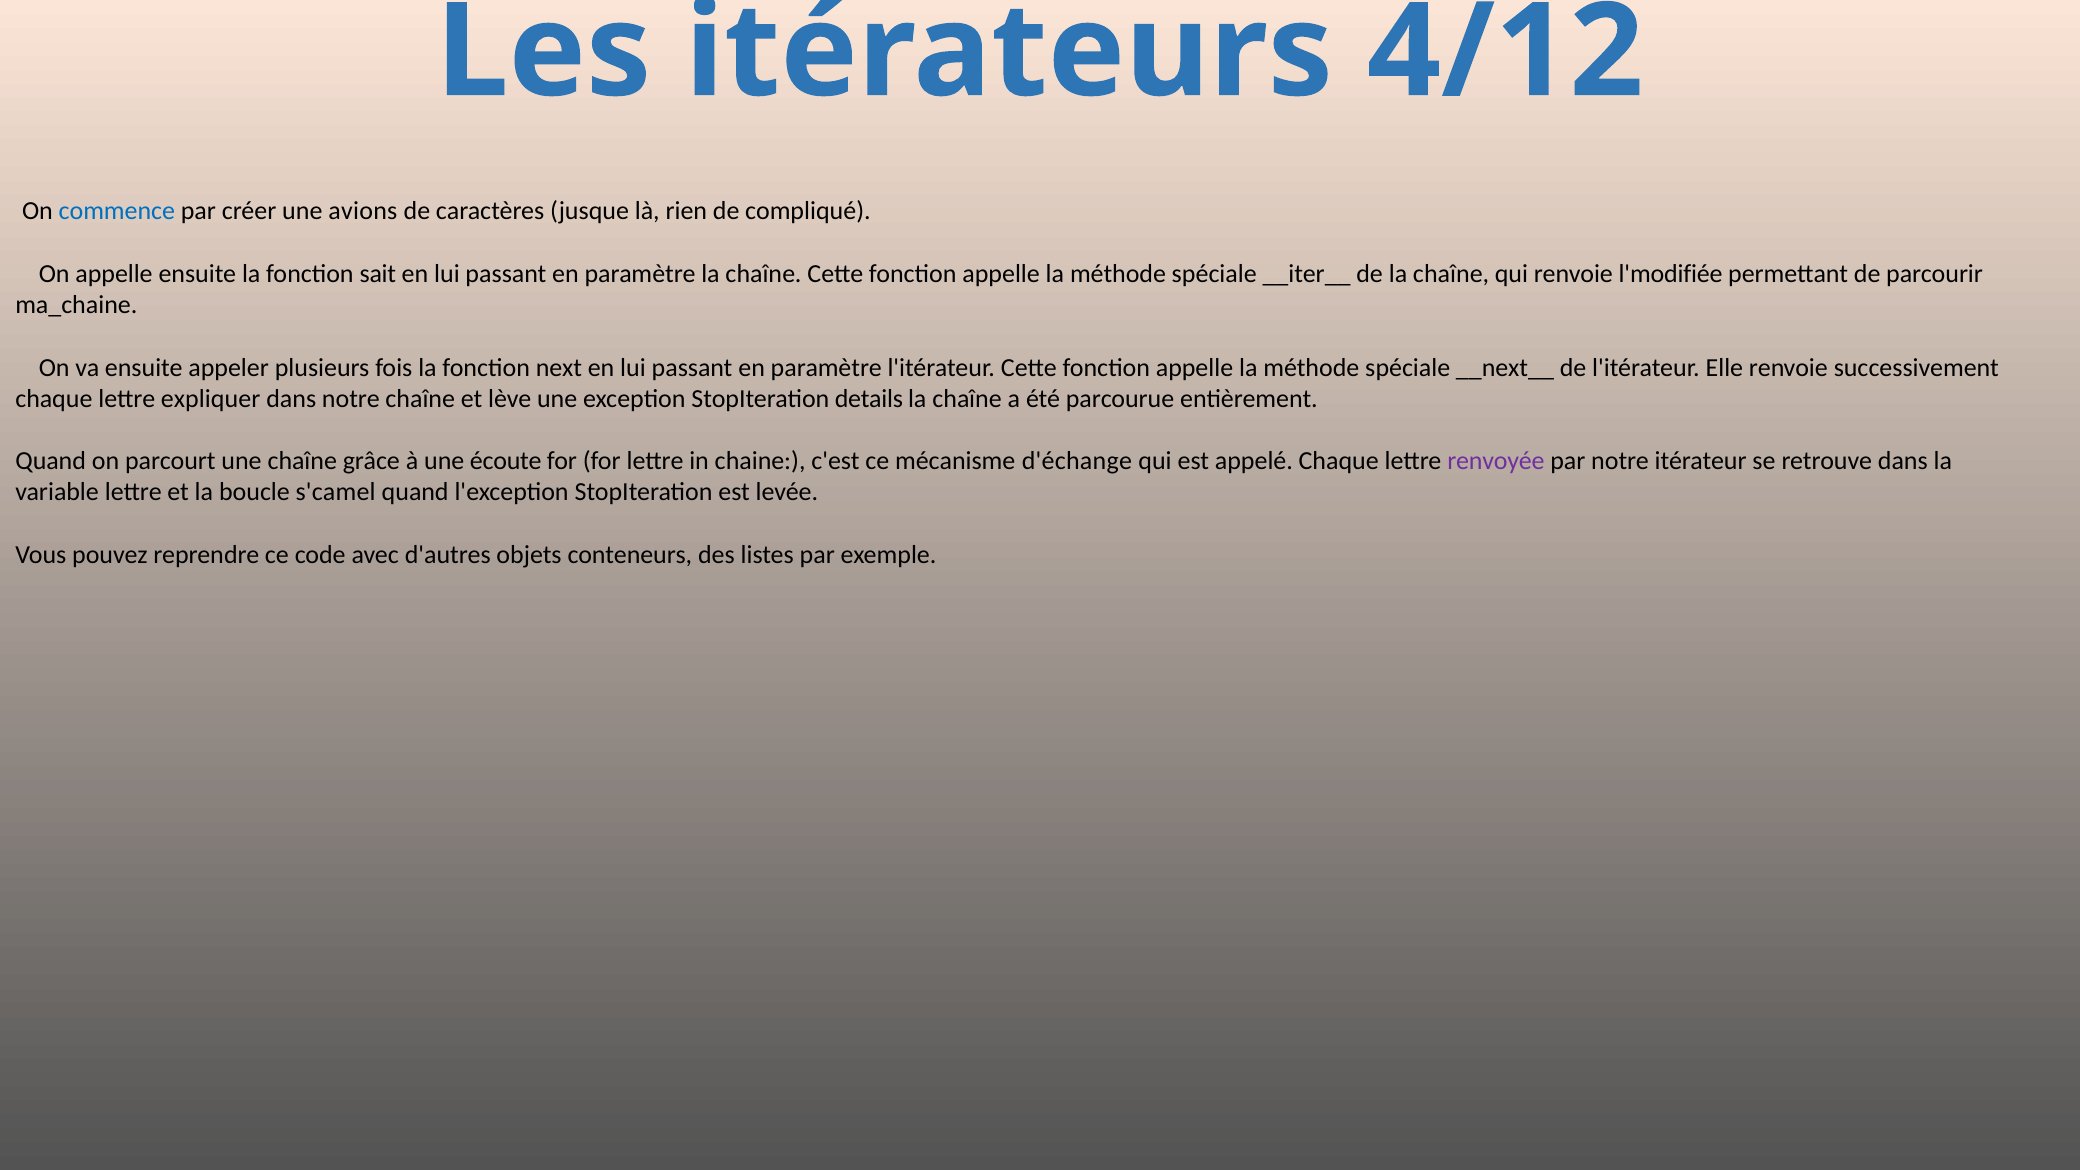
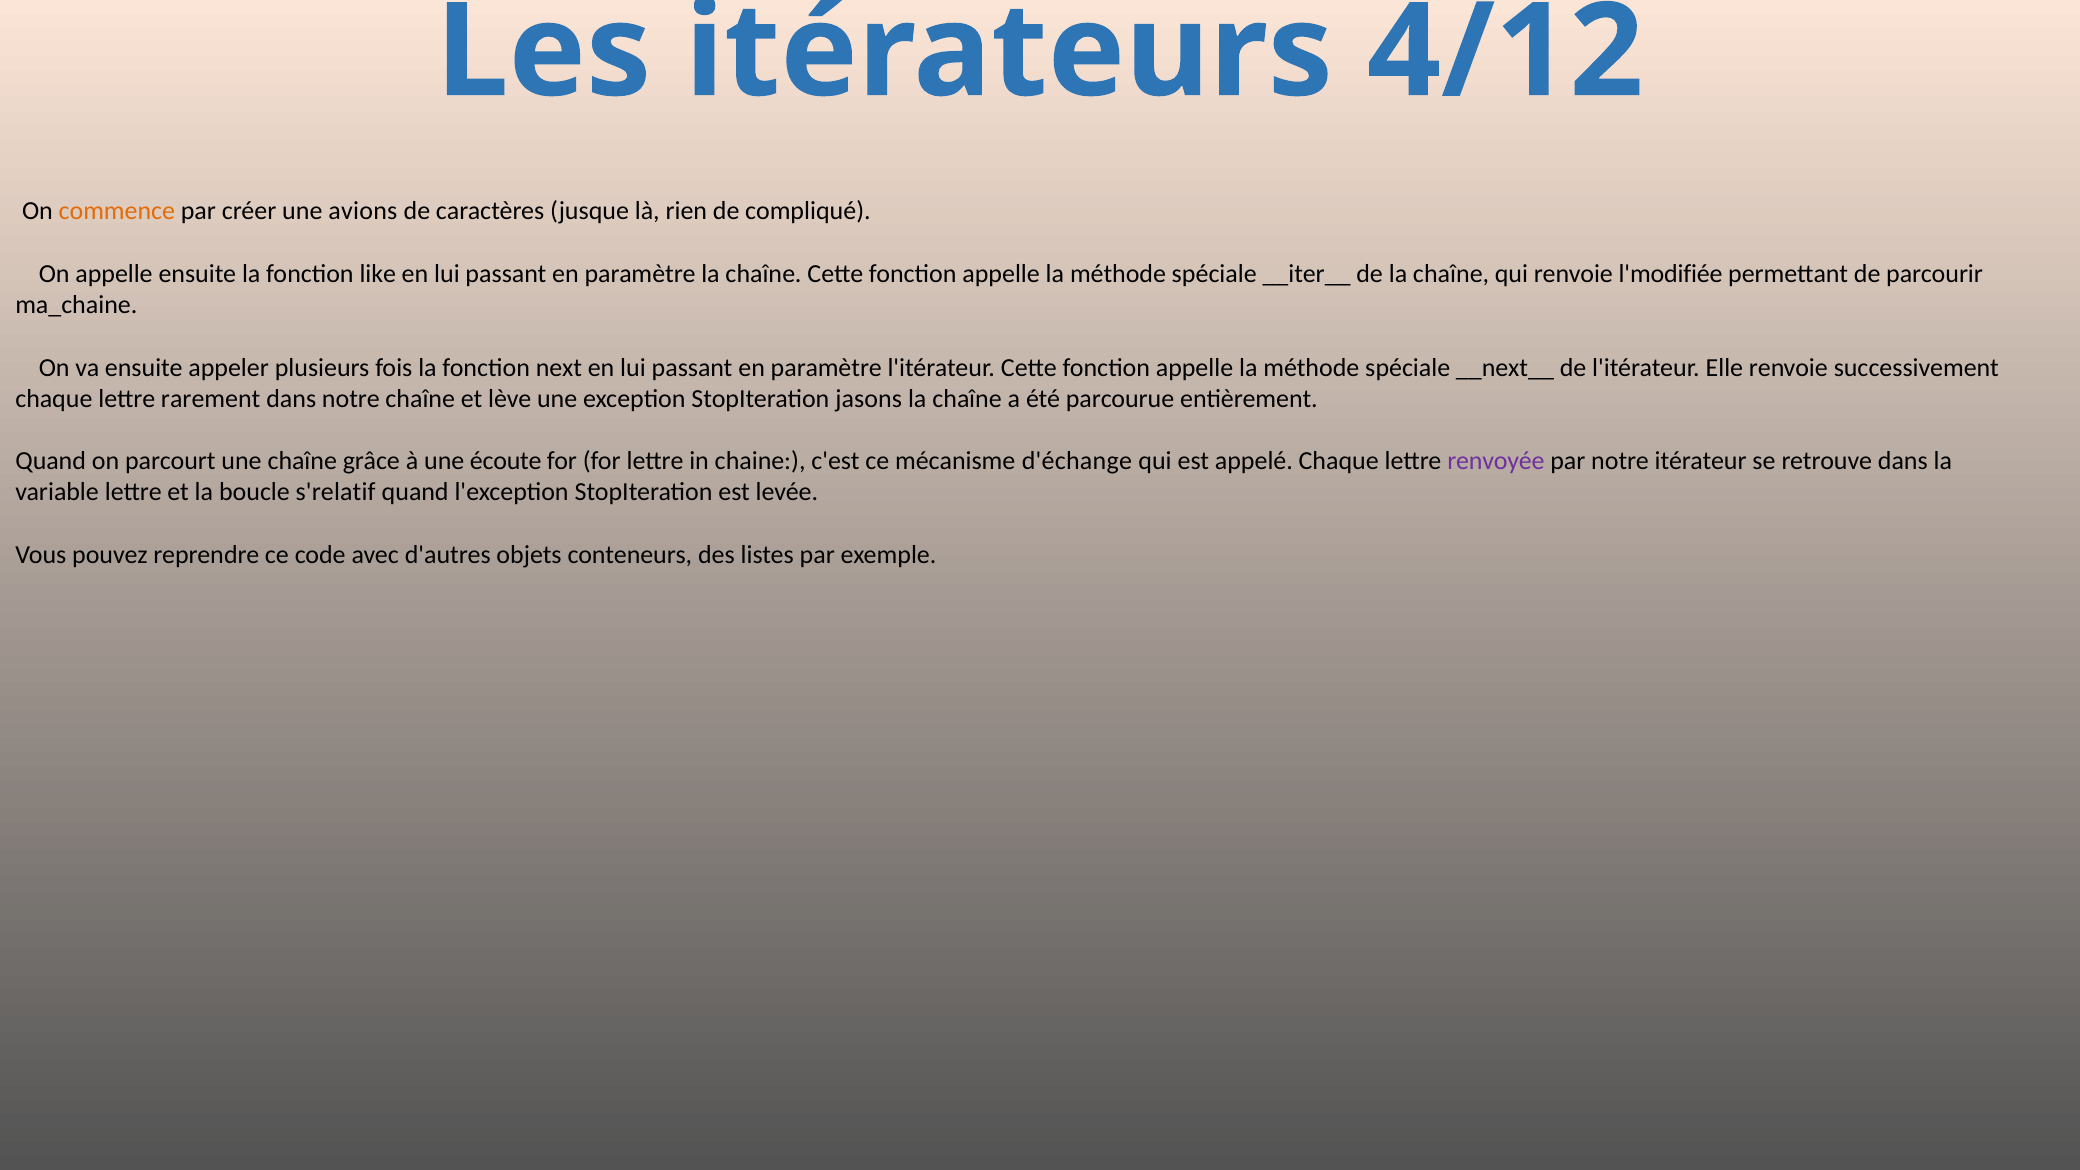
commence colour: blue -> orange
sait: sait -> like
expliquer: expliquer -> rarement
details: details -> jasons
s'camel: s'camel -> s'relatif
